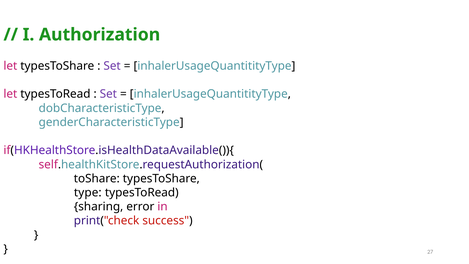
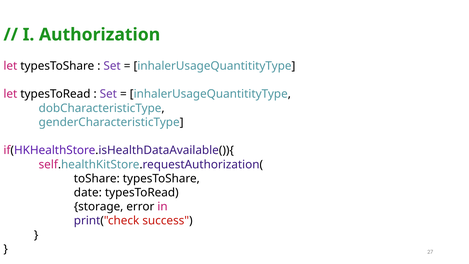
type: type -> date
sharing: sharing -> storage
